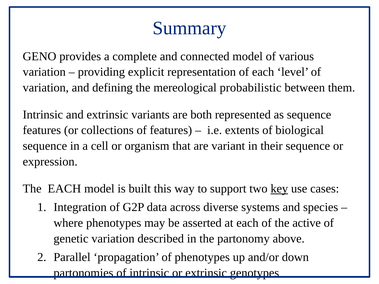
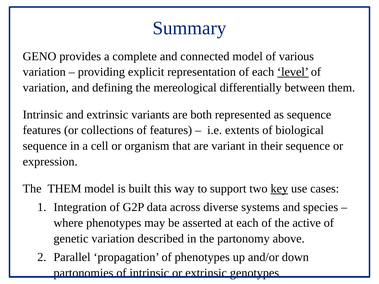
level underline: none -> present
probabilistic: probabilistic -> differentially
The EACH: EACH -> THEM
